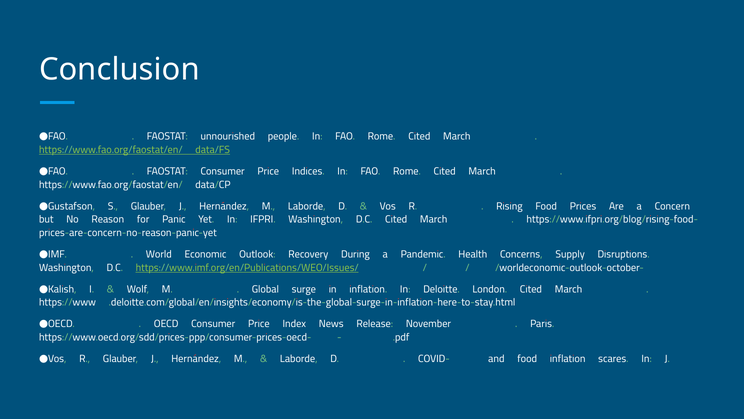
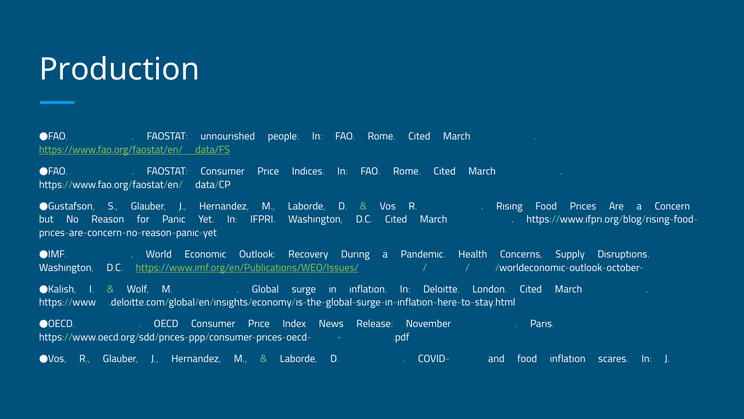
Conclusion: Conclusion -> Production
